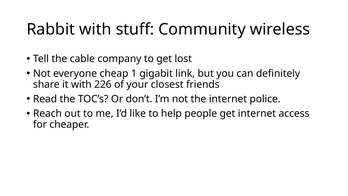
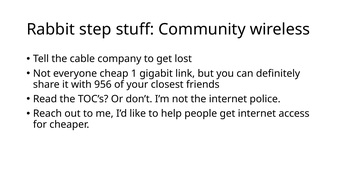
Rabbit with: with -> step
226: 226 -> 956
